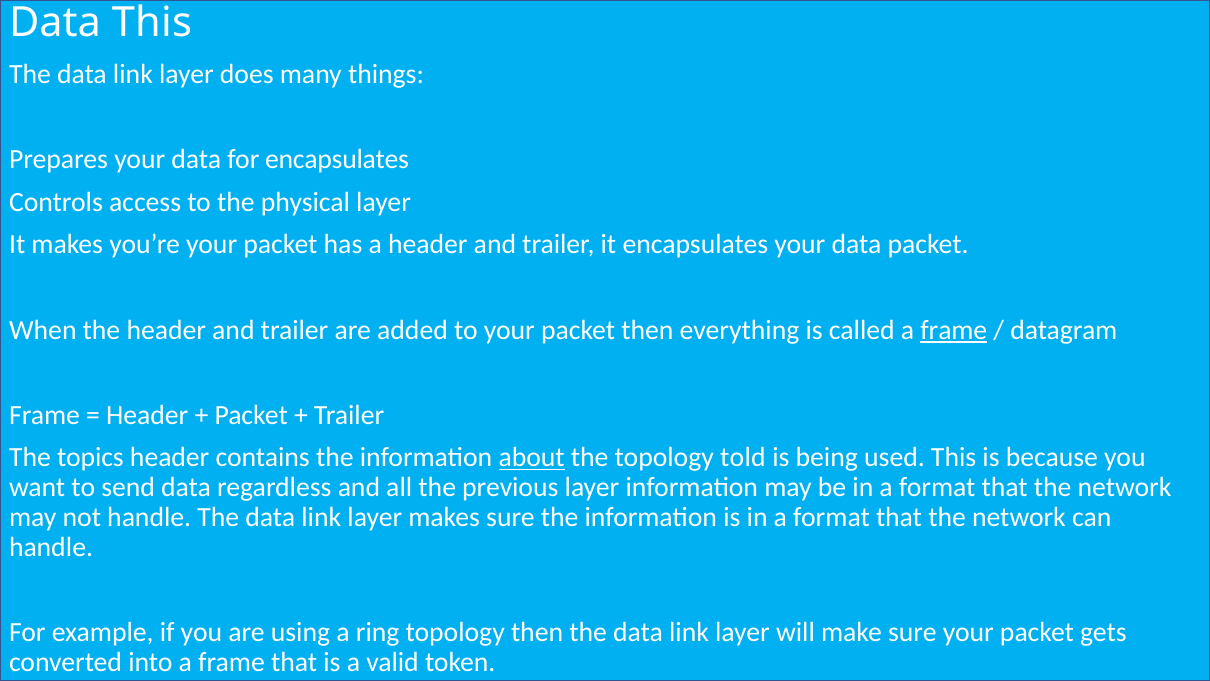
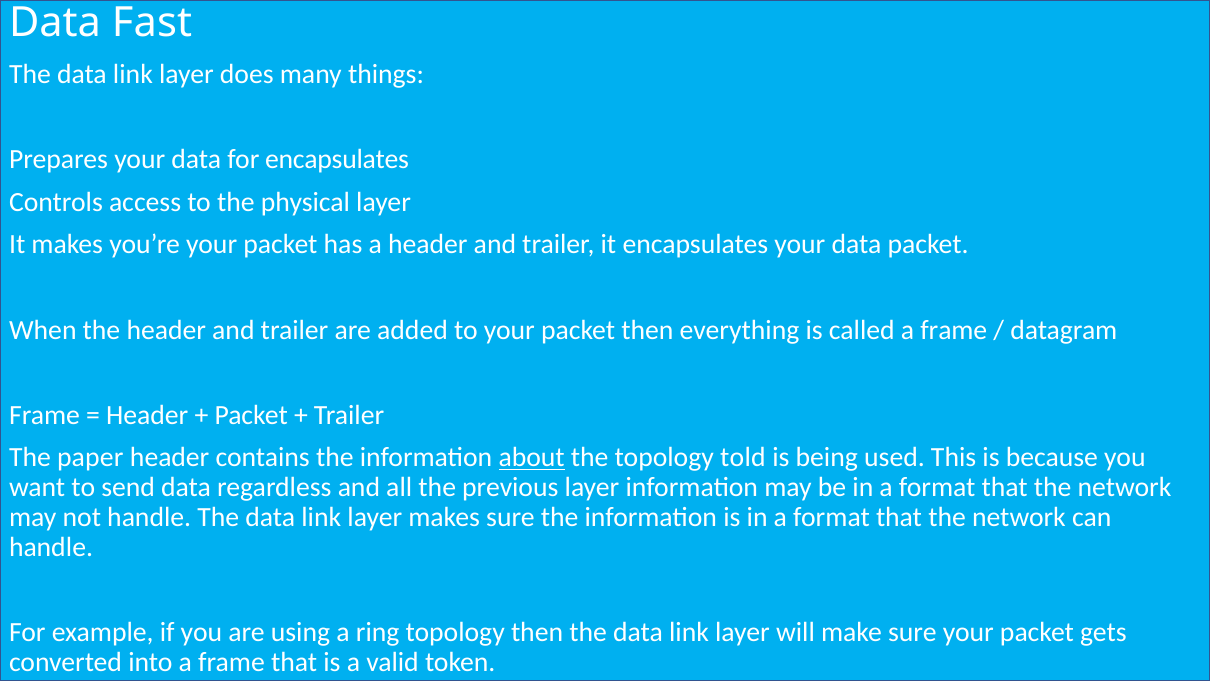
Data This: This -> Fast
frame at (954, 330) underline: present -> none
topics: topics -> paper
